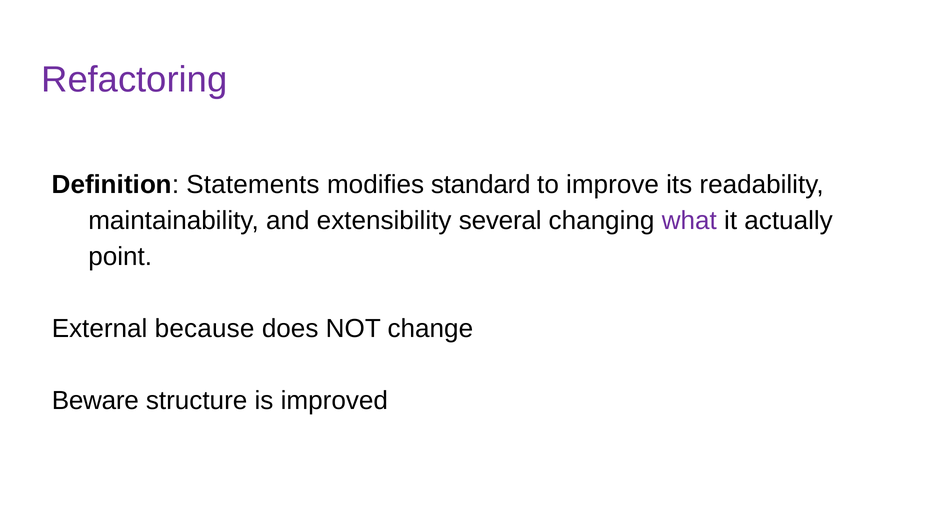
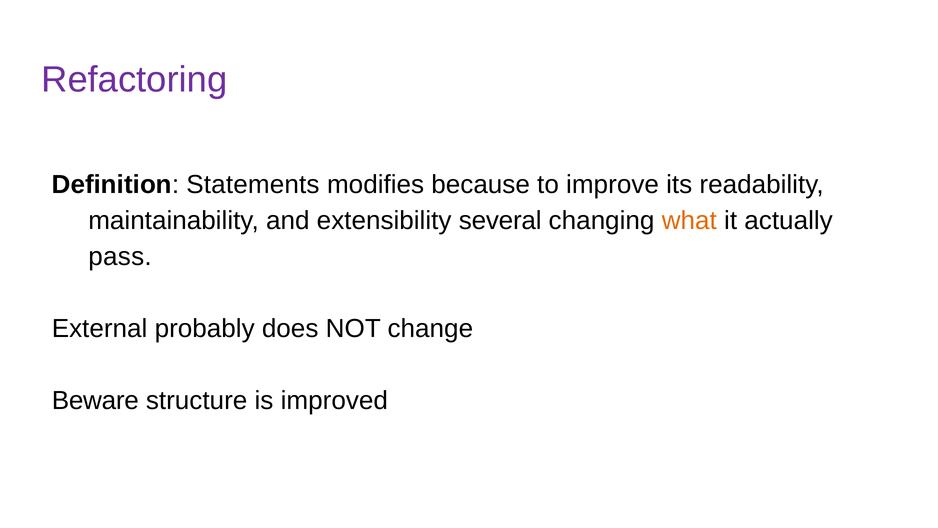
standard: standard -> because
what colour: purple -> orange
point: point -> pass
because: because -> probably
